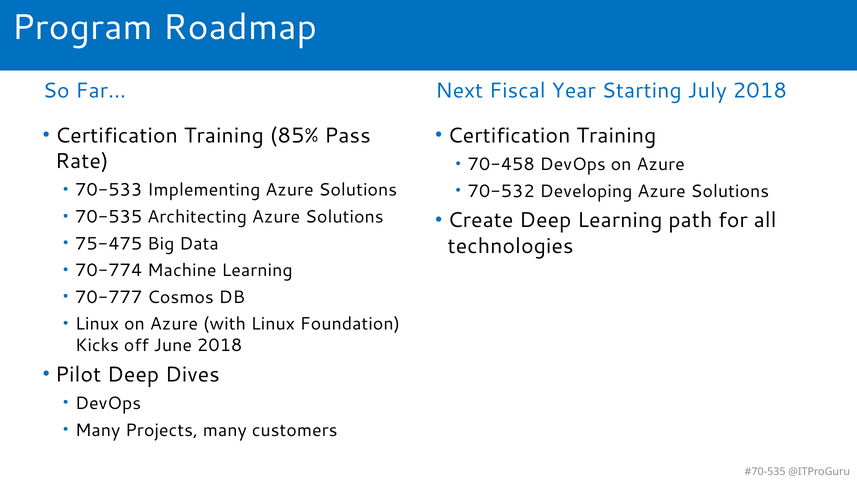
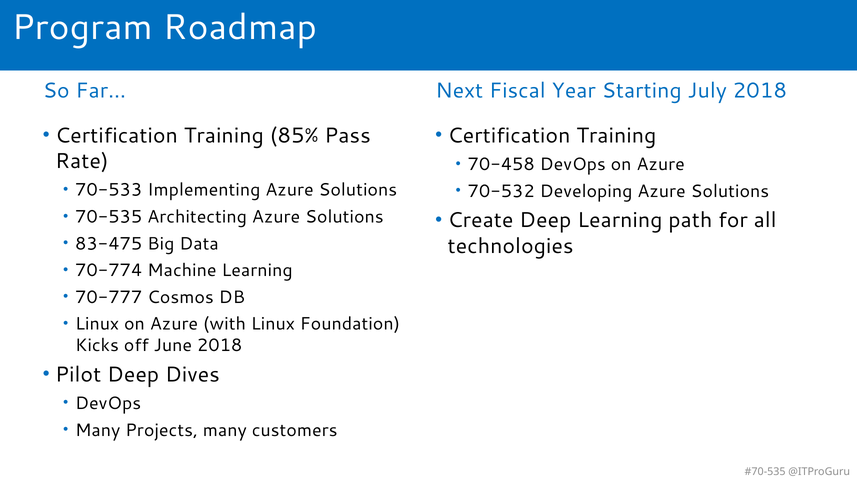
75-475: 75-475 -> 83-475
